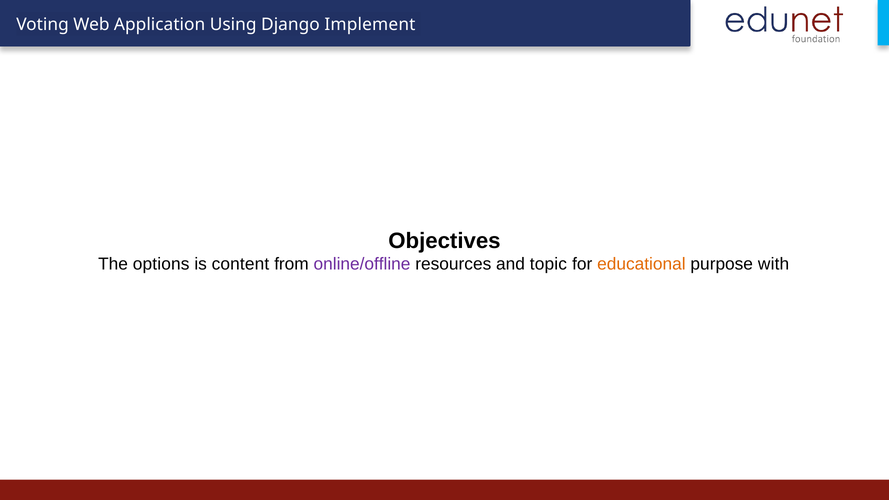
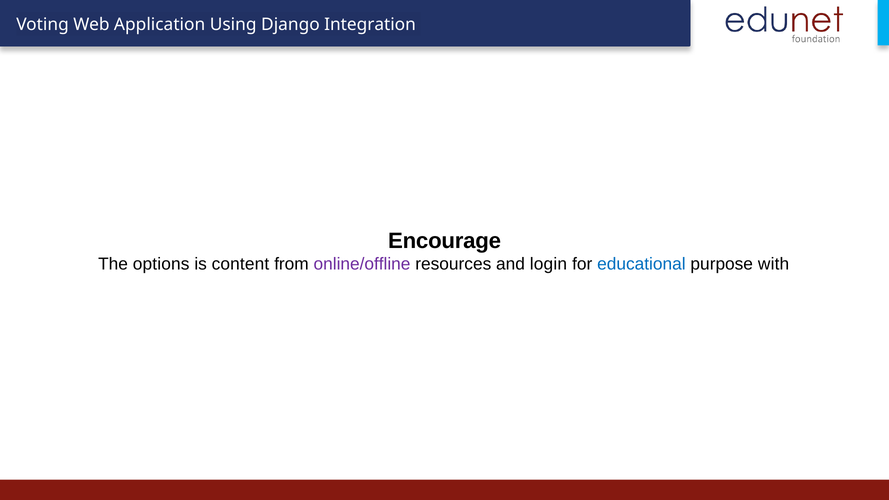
Implement: Implement -> Integration
Objectives: Objectives -> Encourage
topic: topic -> login
educational colour: orange -> blue
